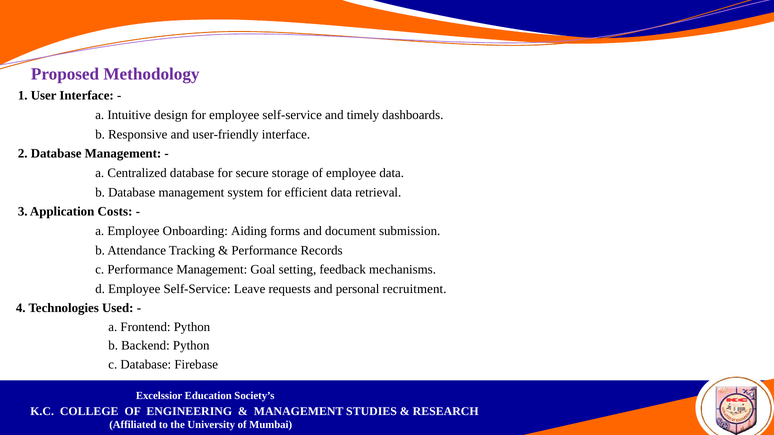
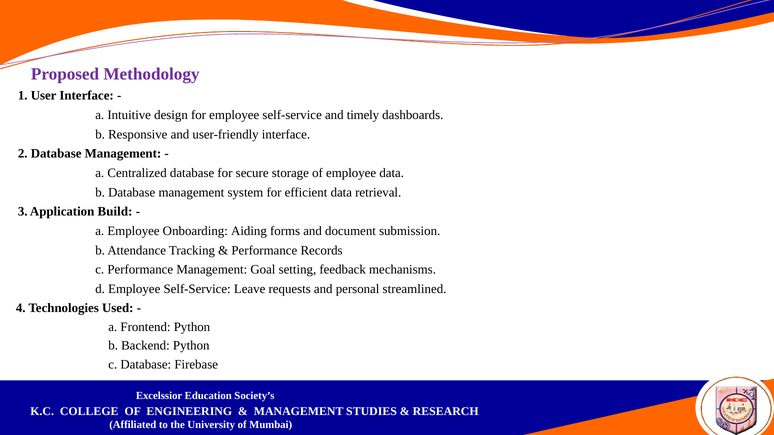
Costs: Costs -> Build
recruitment: recruitment -> streamlined
